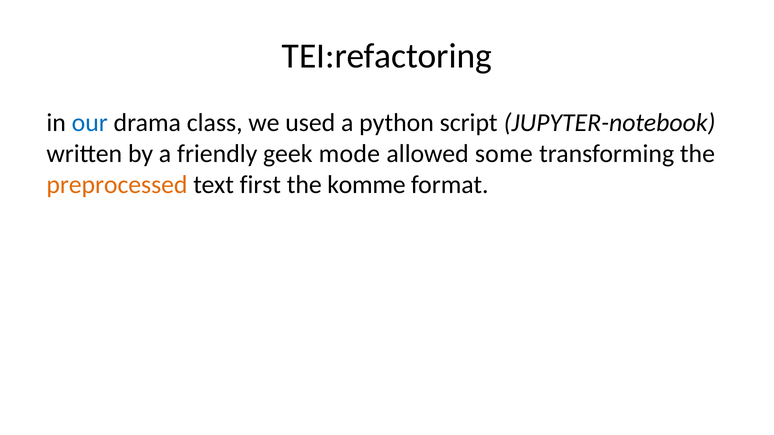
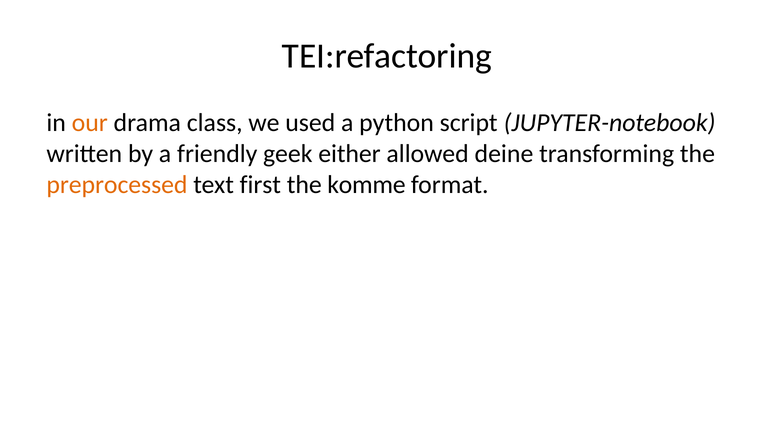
our colour: blue -> orange
mode: mode -> either
some: some -> deine
